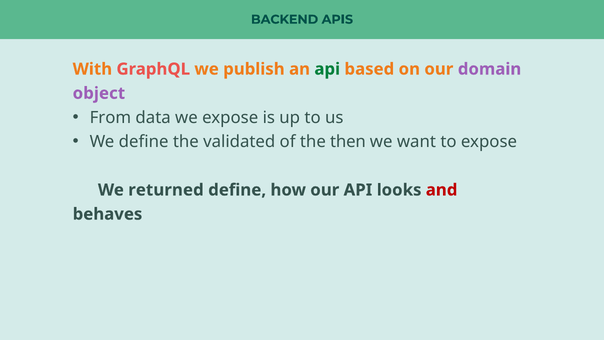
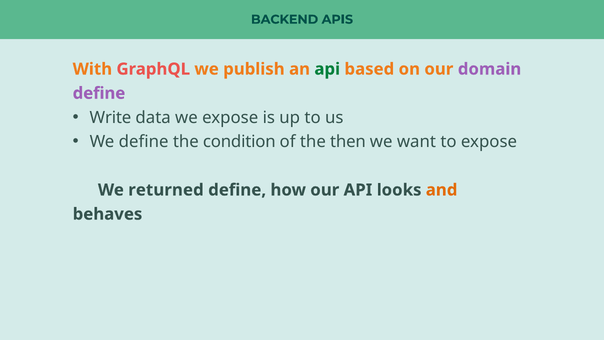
object at (99, 93): object -> define
From: From -> Write
validated: validated -> condition
and colour: red -> orange
